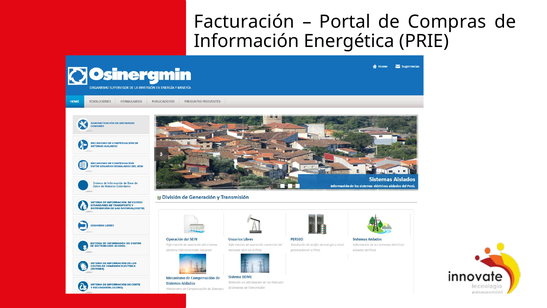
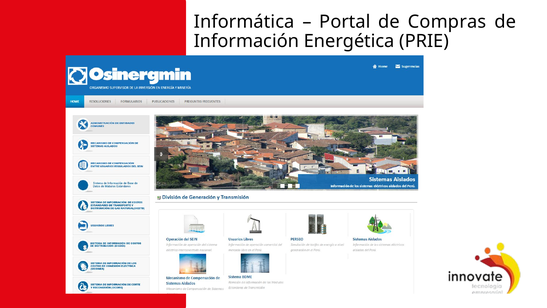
Facturación: Facturación -> Informática
